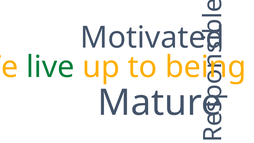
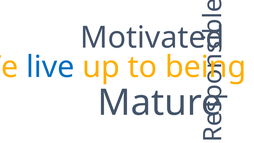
live colour: green -> blue
